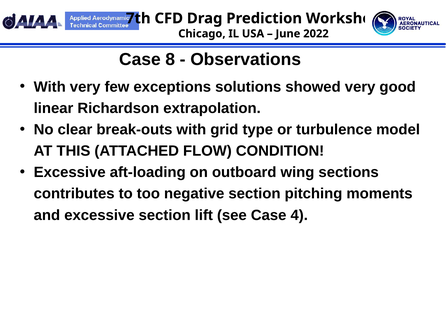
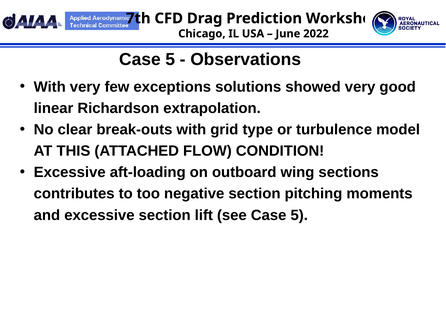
8 at (170, 60): 8 -> 5
see Case 4: 4 -> 5
